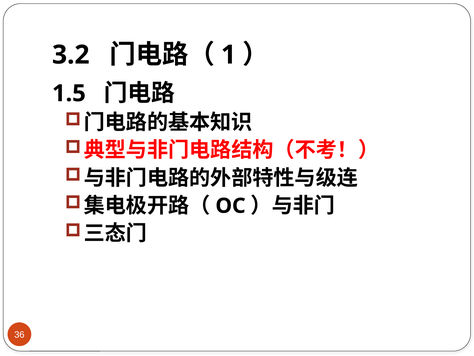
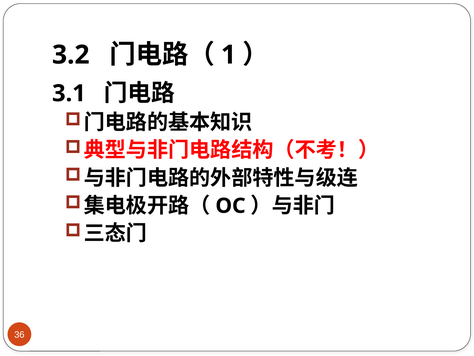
1.5: 1.5 -> 3.1
